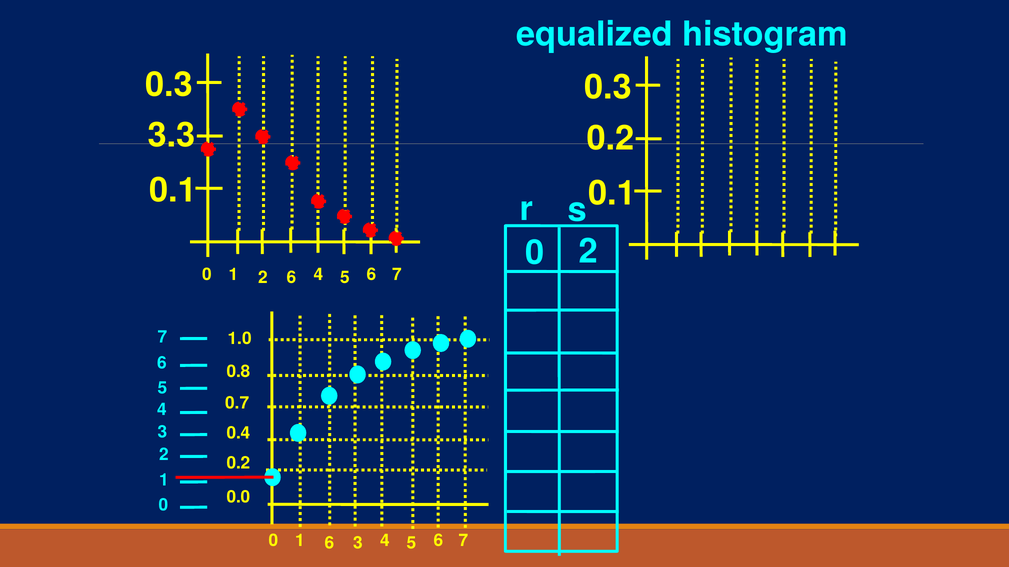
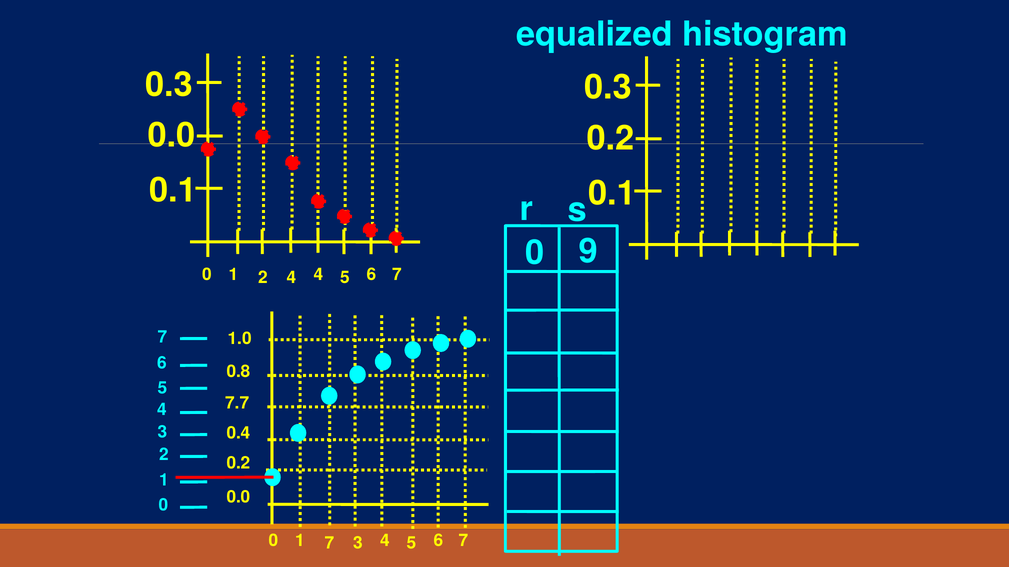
3.3 at (172, 136): 3.3 -> 0.0
0 2: 2 -> 9
2 6: 6 -> 4
0.7: 0.7 -> 7.7
1 6: 6 -> 7
